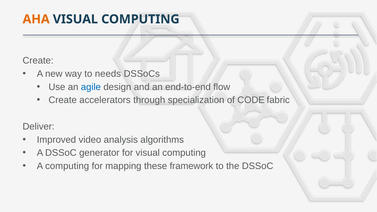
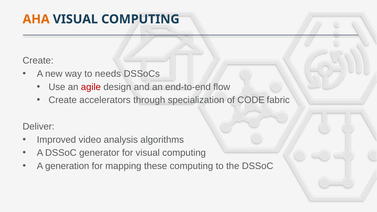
agile colour: blue -> red
A computing: computing -> generation
these framework: framework -> computing
